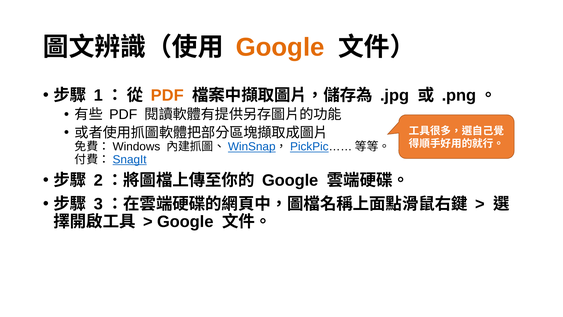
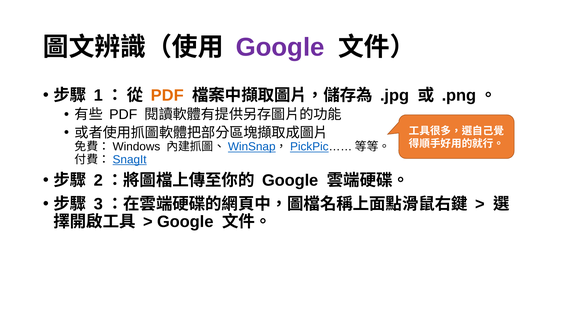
Google at (280, 47) colour: orange -> purple
